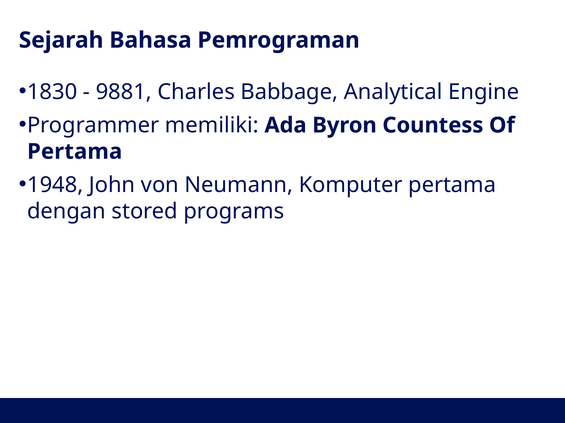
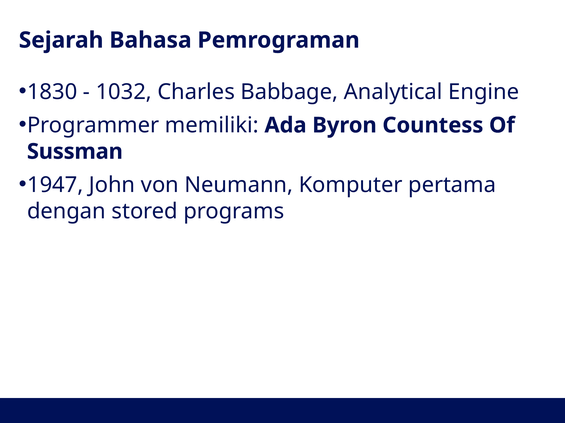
9881: 9881 -> 1032
Pertama at (75, 152): Pertama -> Sussman
1948: 1948 -> 1947
